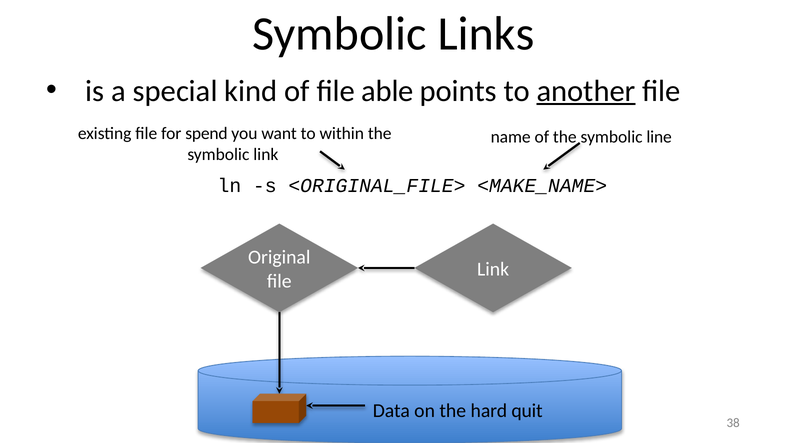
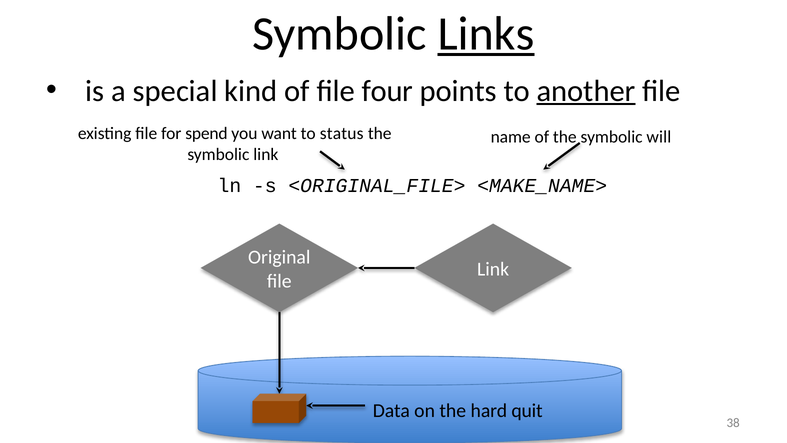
Links underline: none -> present
able: able -> four
within: within -> status
line: line -> will
